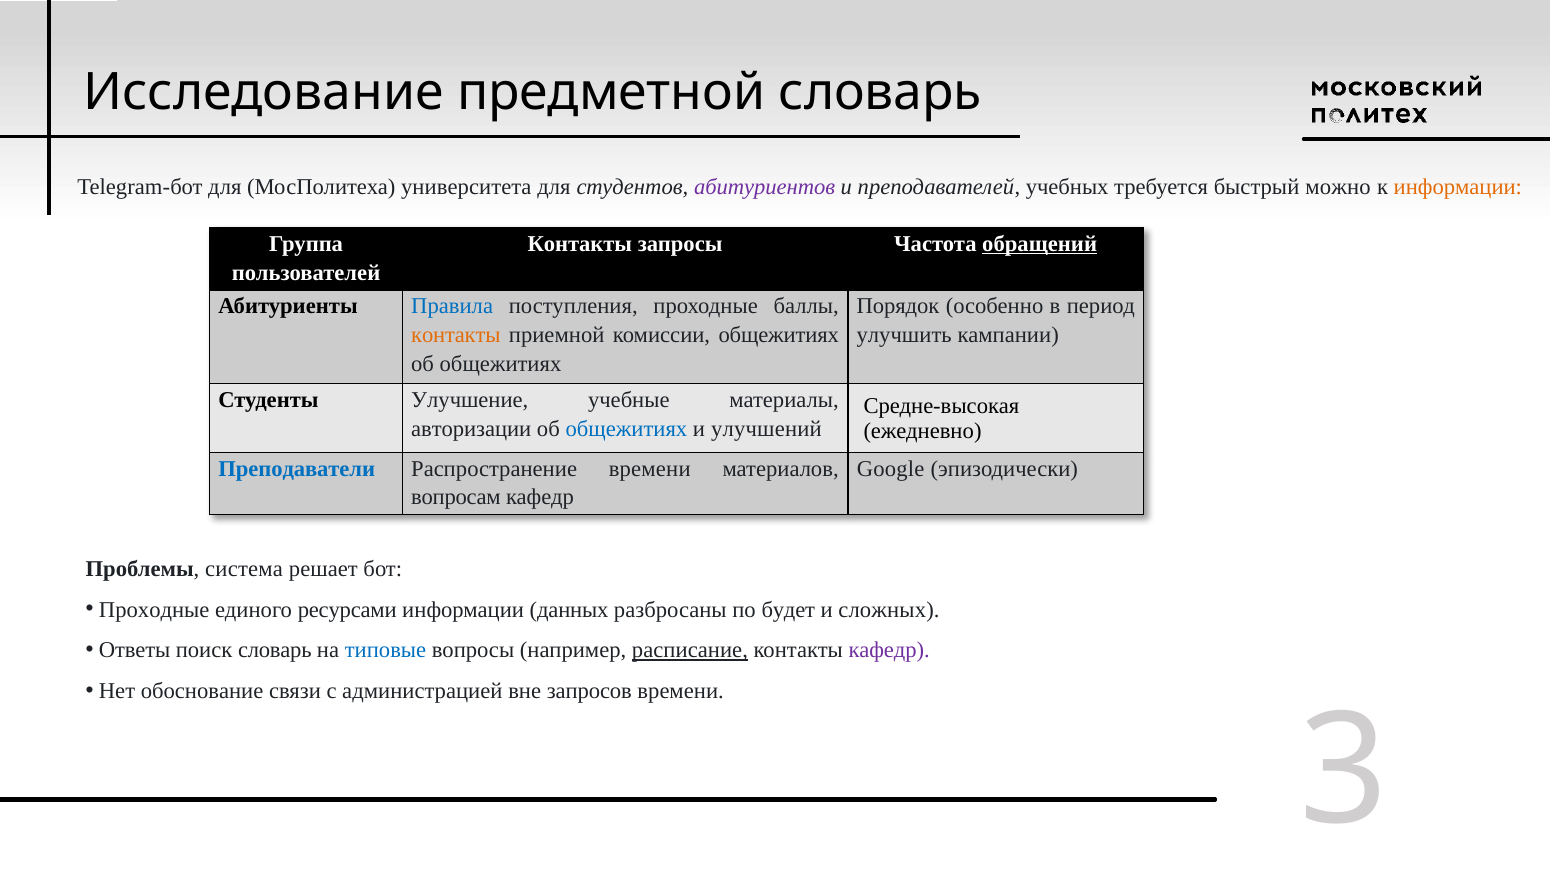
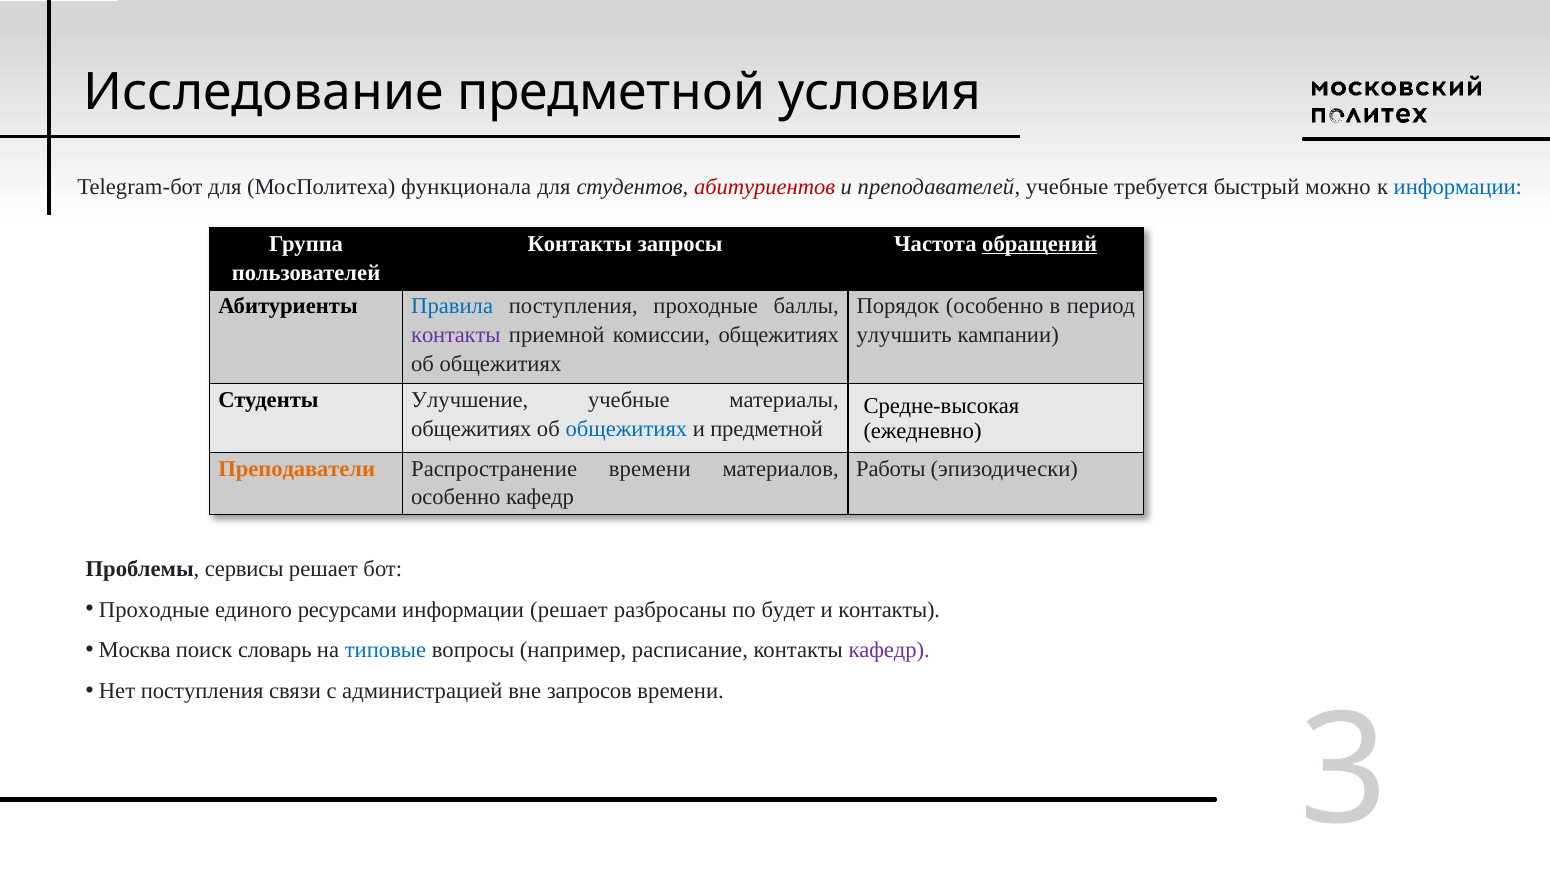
предметной словарь: словарь -> условия
университета: университета -> функционала
абитуриентов colour: purple -> red
преподавателей учебных: учебных -> учебные
информации at (1458, 187) colour: orange -> blue
контакты at (456, 335) colour: orange -> purple
авторизации at (471, 429): авторизации -> общежитиях
и улучшений: улучшений -> предметной
Преподаватели colour: blue -> orange
Google: Google -> Работы
вопросам at (456, 497): вопросам -> особенно
система: система -> сервисы
информации данных: данных -> решает
и сложных: сложных -> контакты
Ответы: Ответы -> Москва
расписание underline: present -> none
Нет обоснование: обоснование -> поступления
